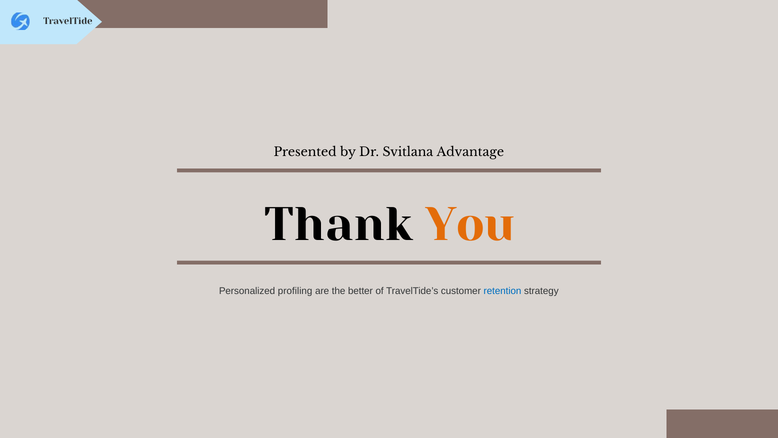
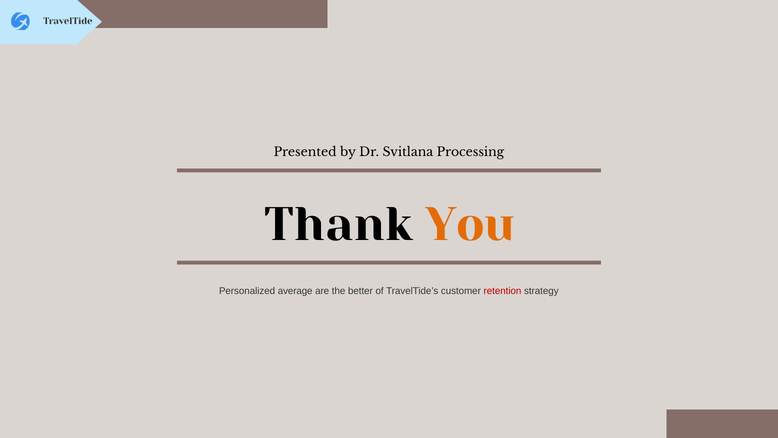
Advantage: Advantage -> Processing
profiling: profiling -> average
retention colour: blue -> red
